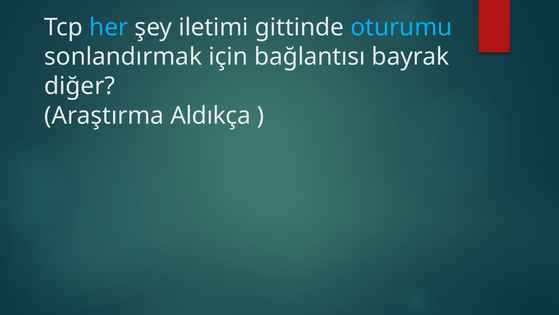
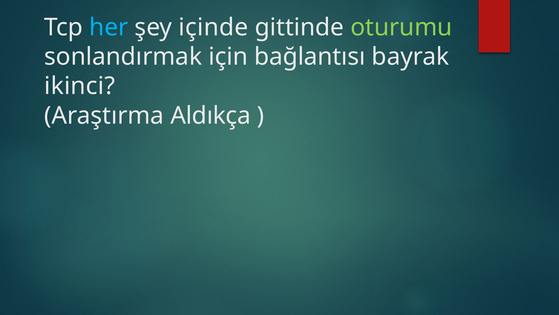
iletimi: iletimi -> içinde
oturumu colour: light blue -> light green
diğer: diğer -> ikinci
